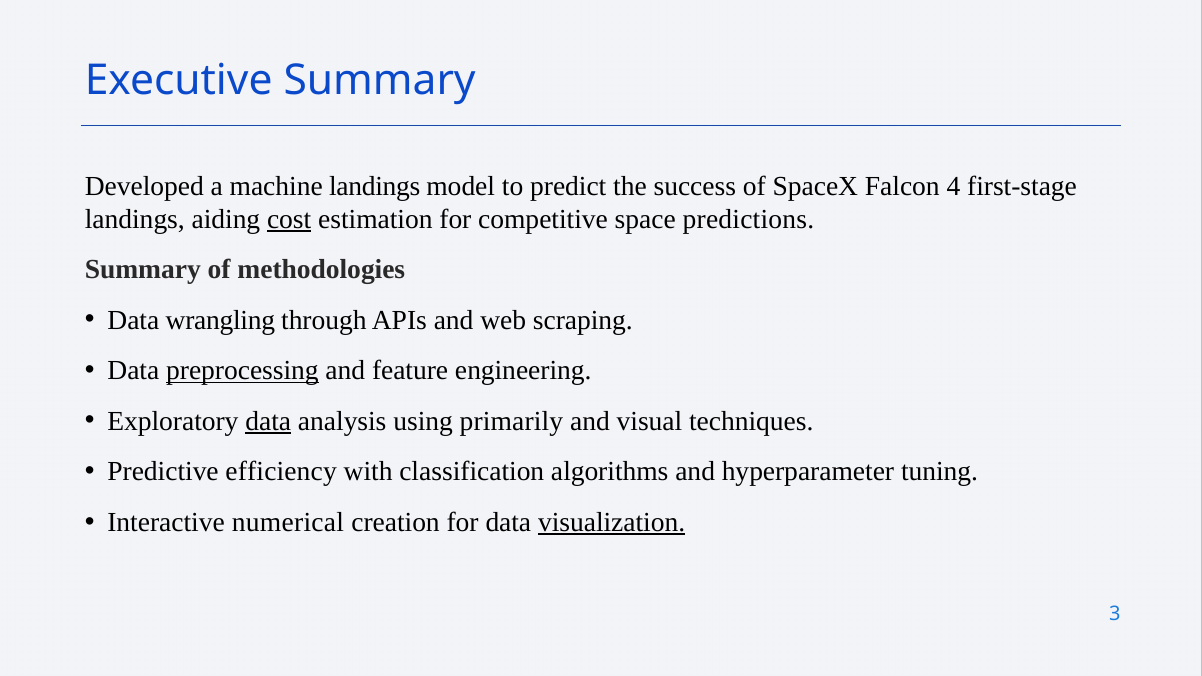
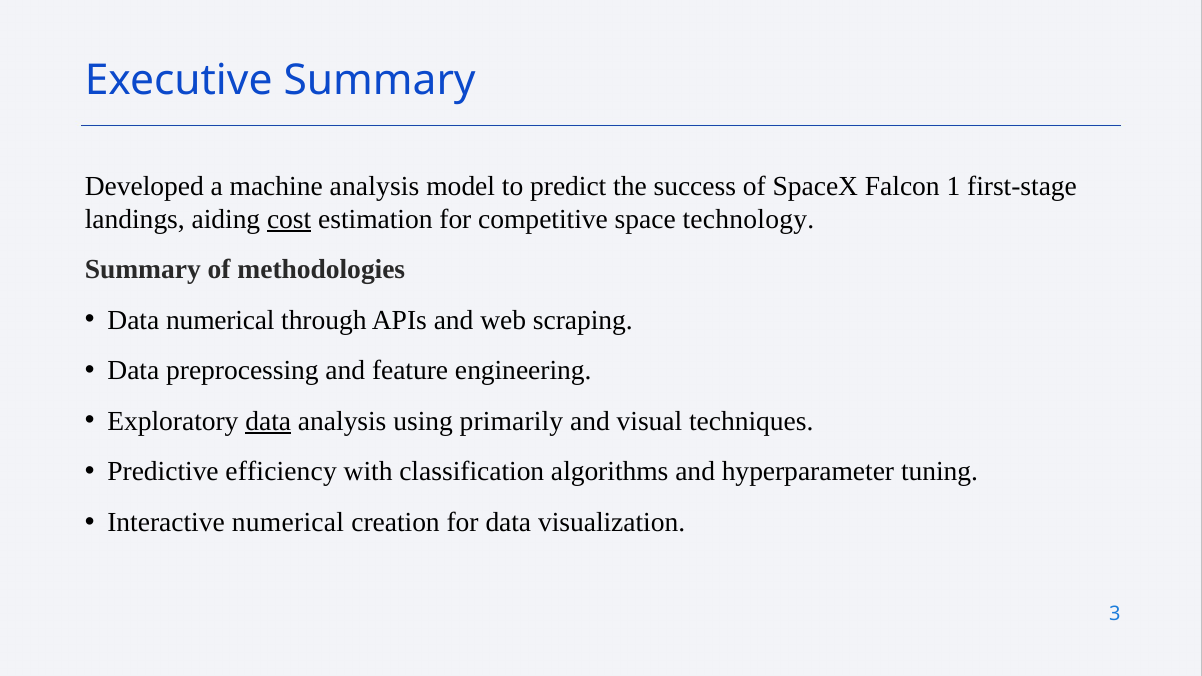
machine landings: landings -> analysis
4: 4 -> 1
predictions: predictions -> technology
Data wrangling: wrangling -> numerical
preprocessing underline: present -> none
visualization underline: present -> none
